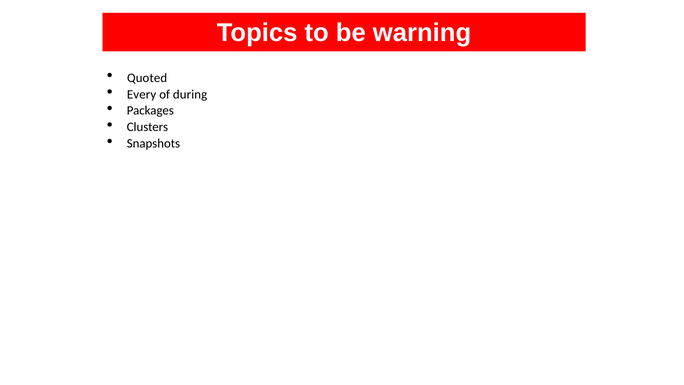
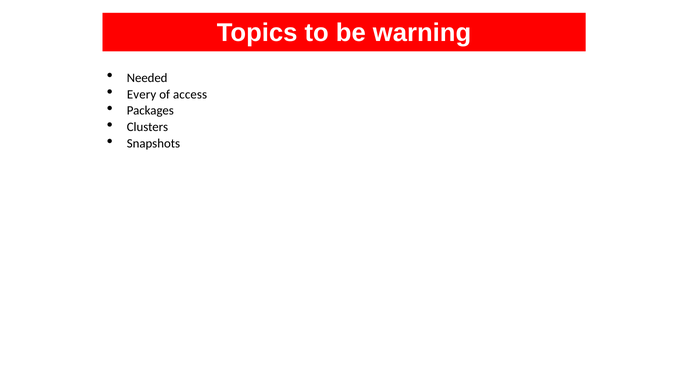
Quoted: Quoted -> Needed
during: during -> access
